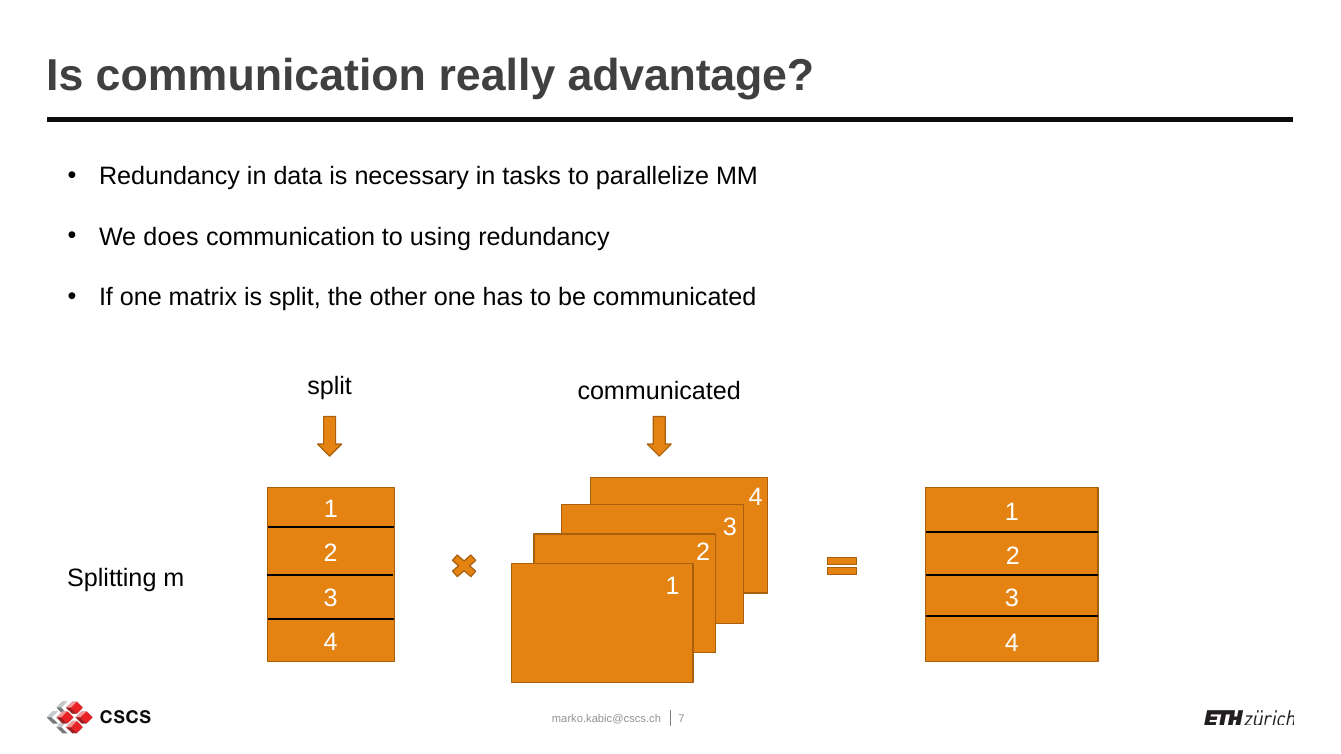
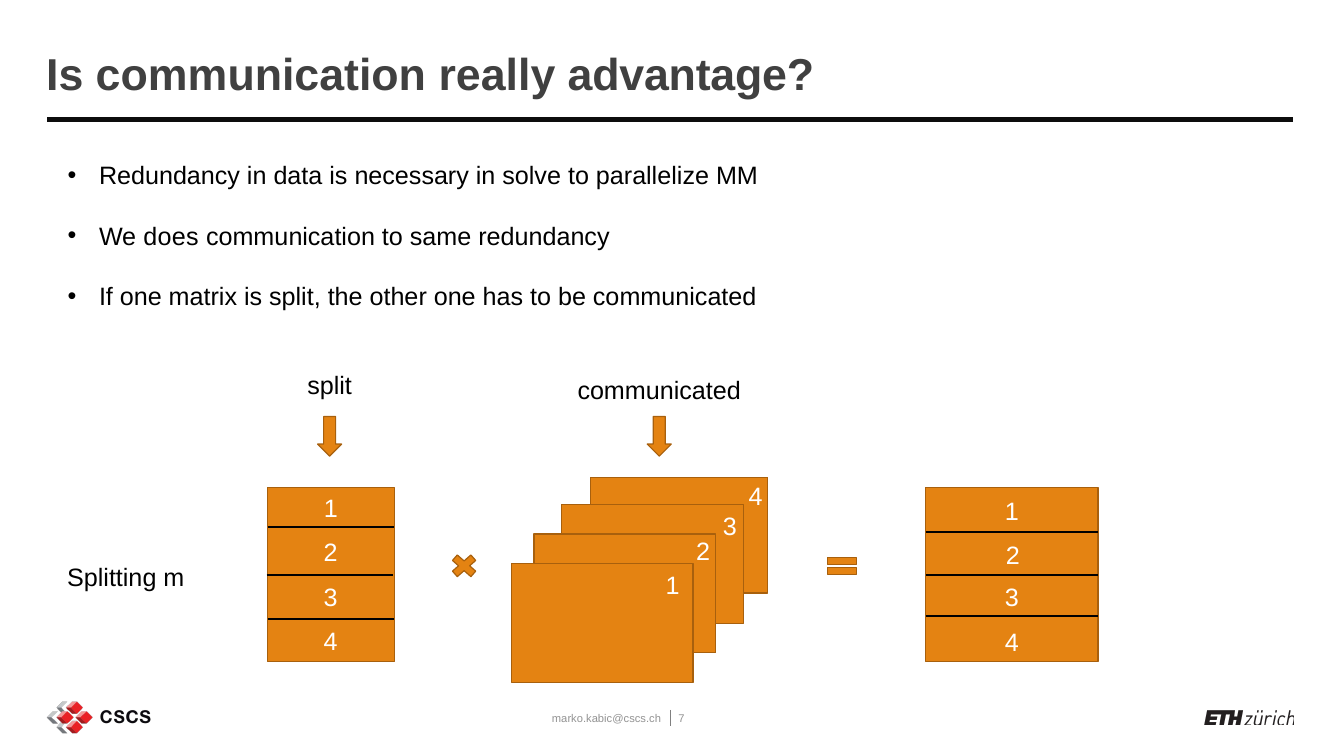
tasks: tasks -> solve
using: using -> same
